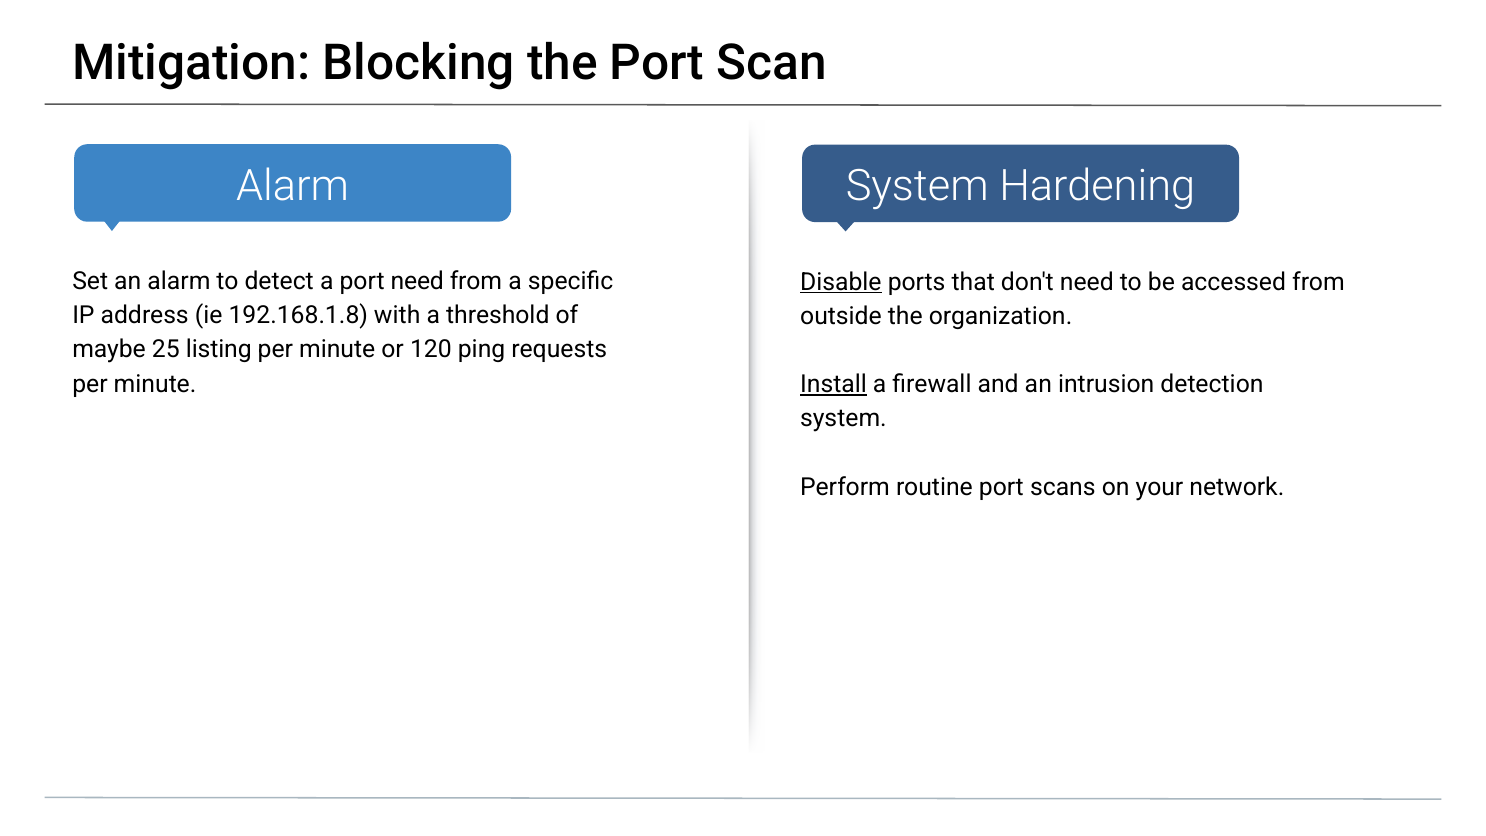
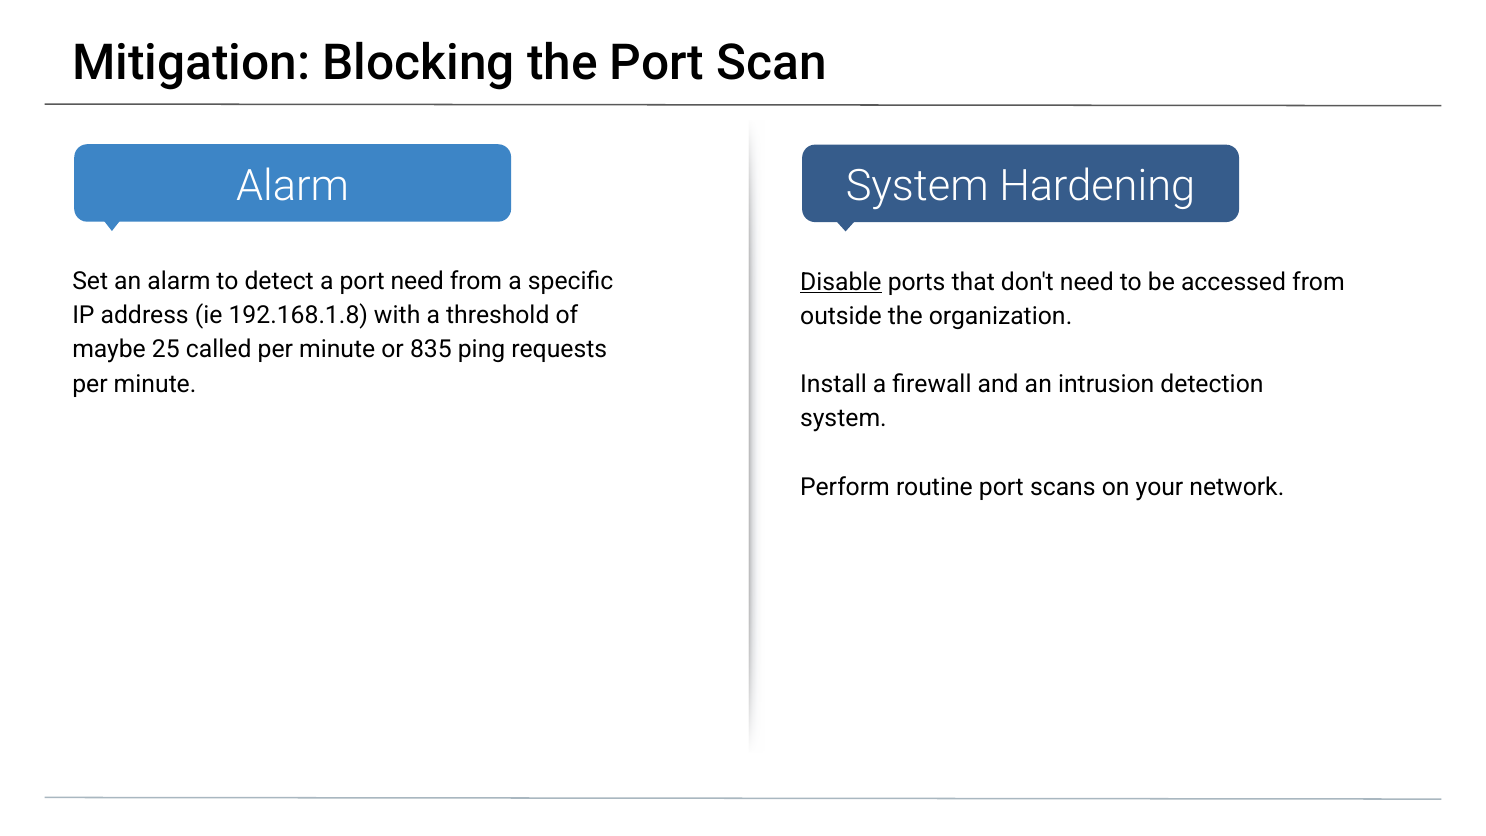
listing: listing -> called
120: 120 -> 835
Install underline: present -> none
